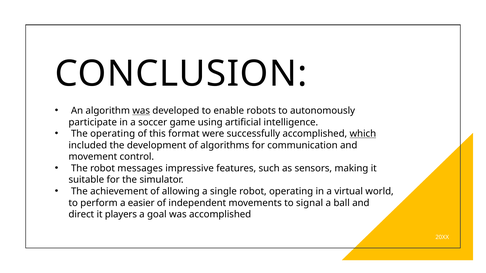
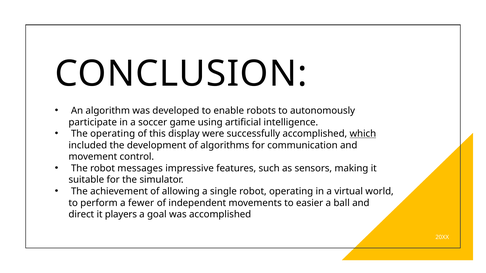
was at (141, 111) underline: present -> none
format: format -> display
easier: easier -> fewer
signal: signal -> easier
